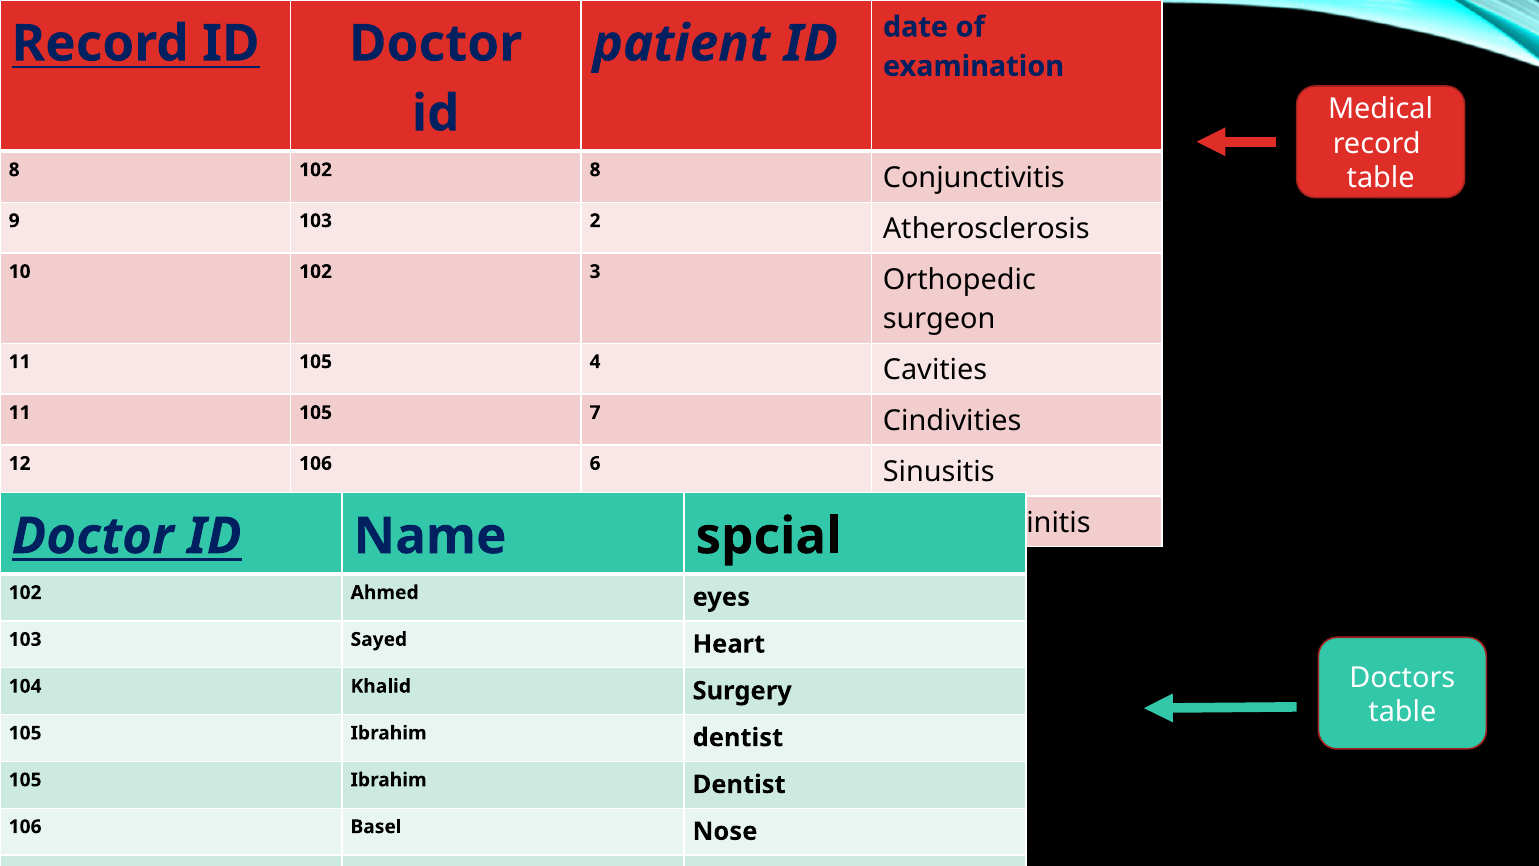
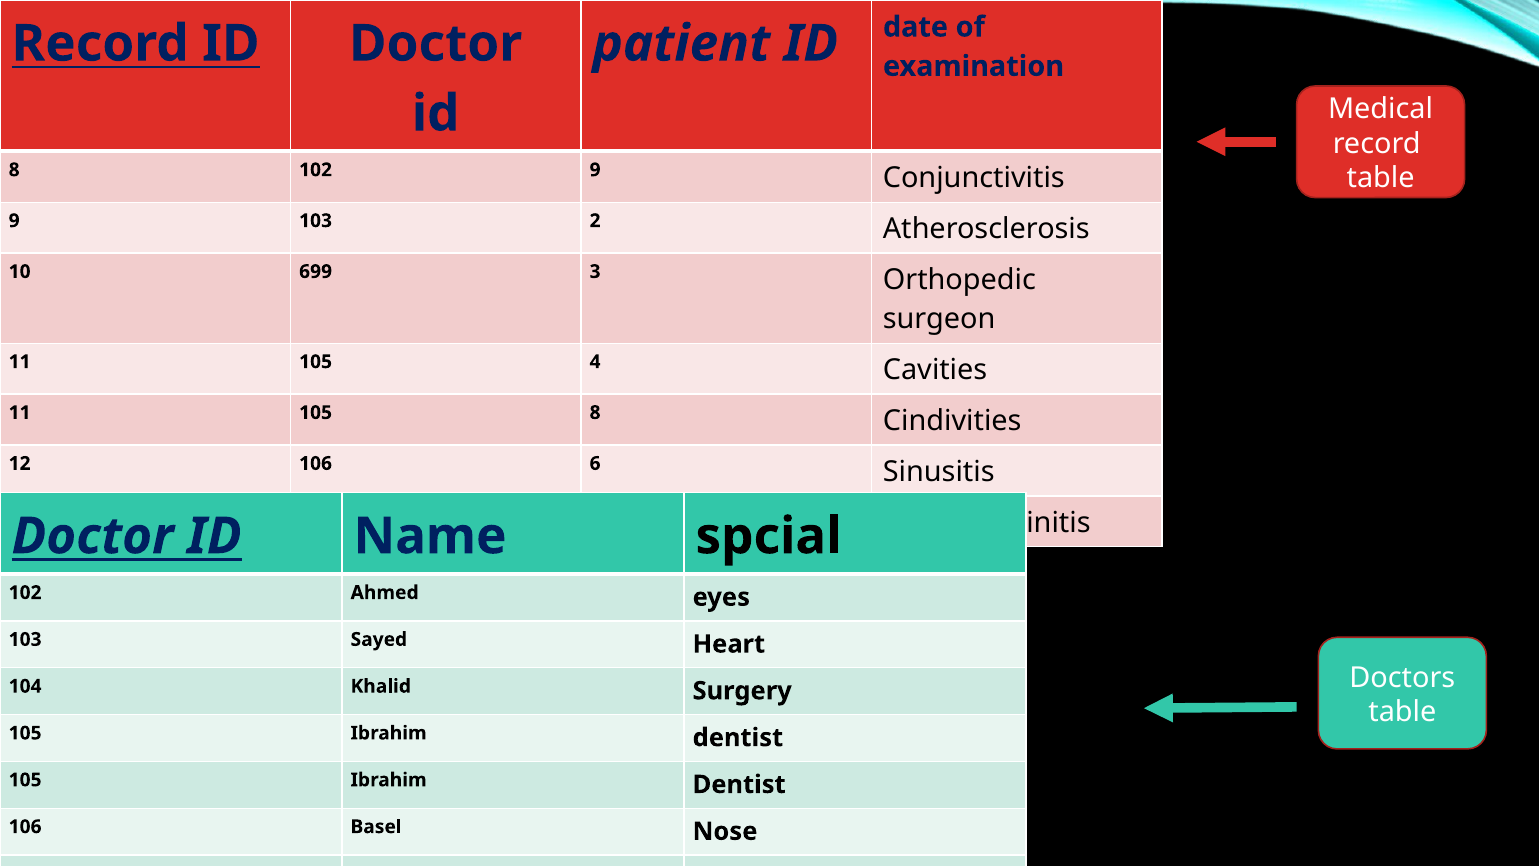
102 8: 8 -> 9
10 102: 102 -> 699
105 7: 7 -> 8
